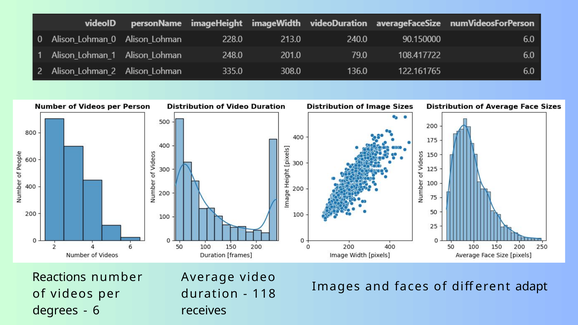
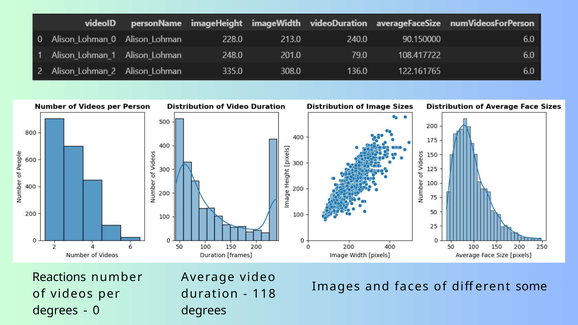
adapt: adapt -> some
6: 6 -> 0
receives at (204, 310): receives -> degrees
